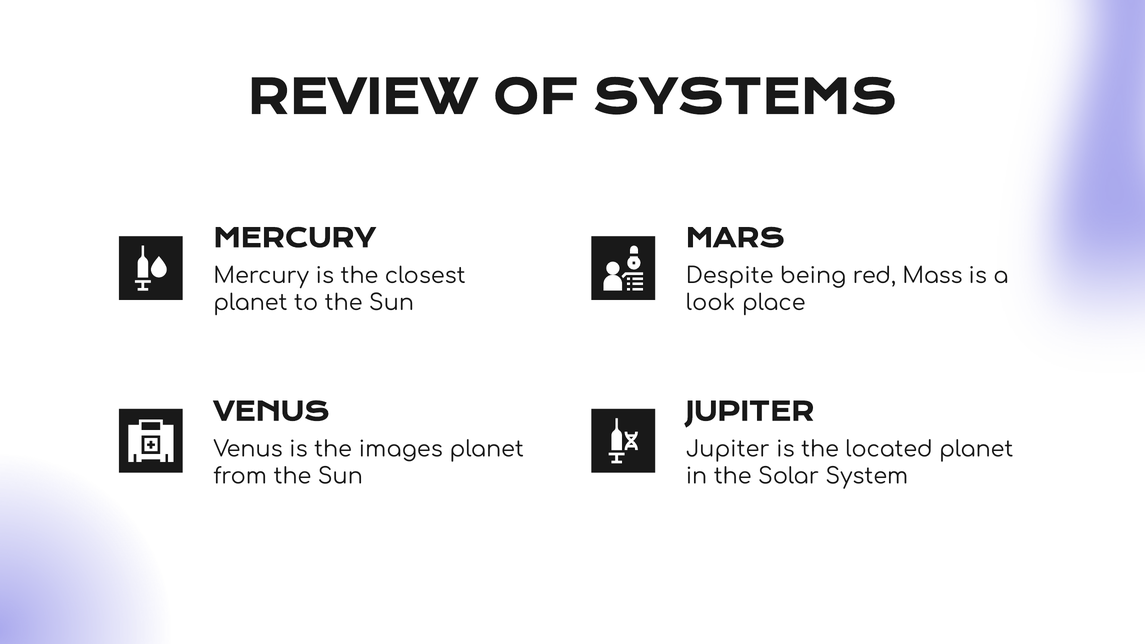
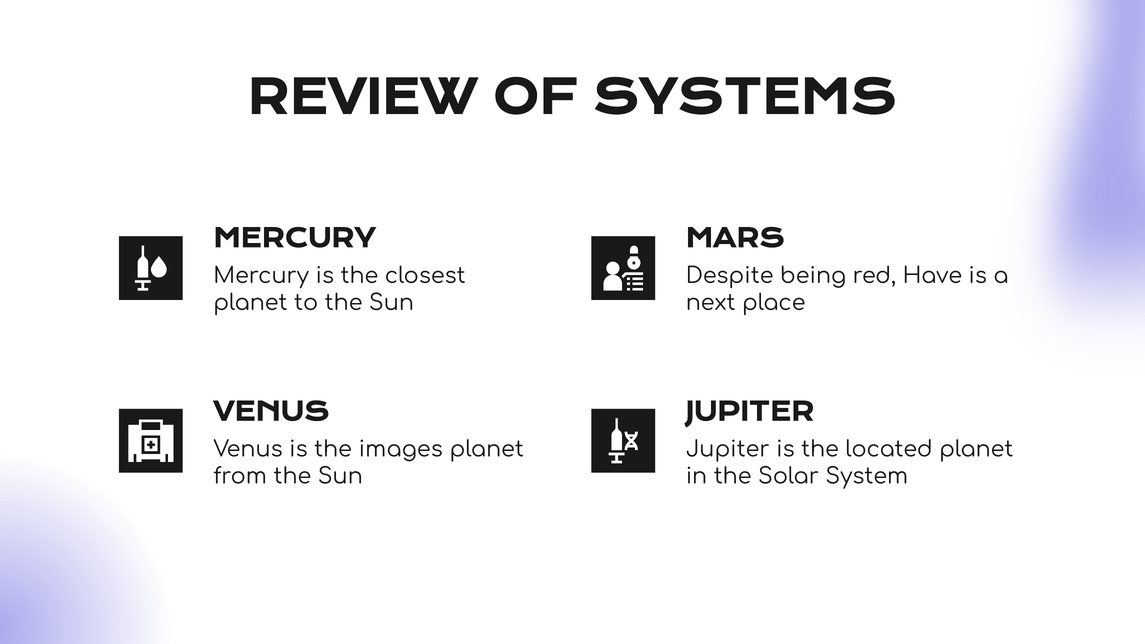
Mass: Mass -> Have
look: look -> next
